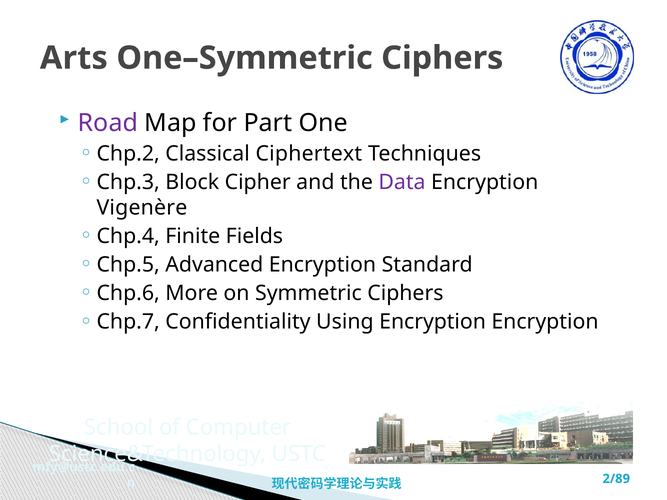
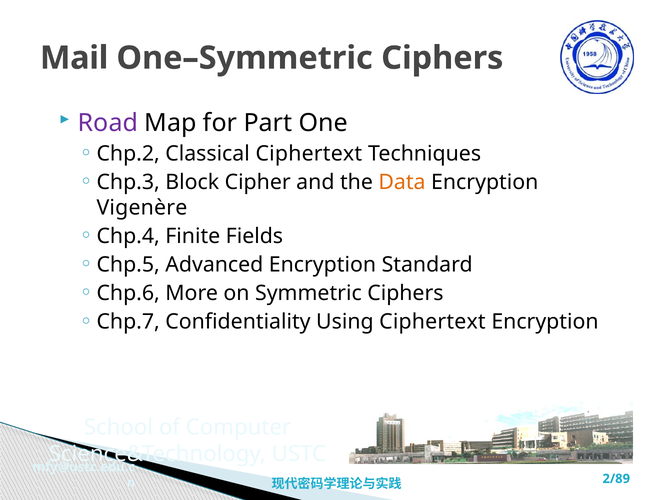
Arts: Arts -> Mail
Data colour: purple -> orange
Using Encryption: Encryption -> Ciphertext
